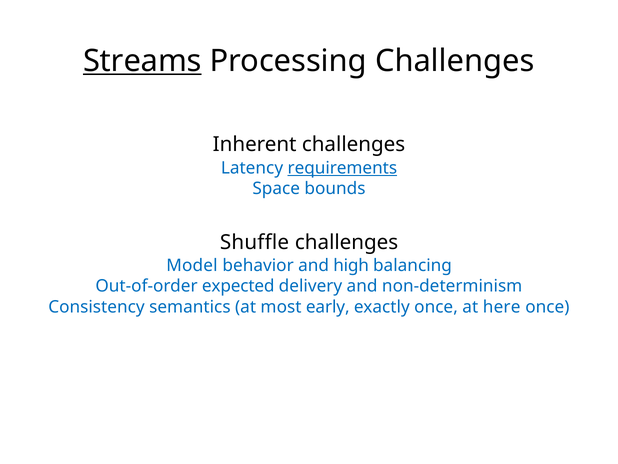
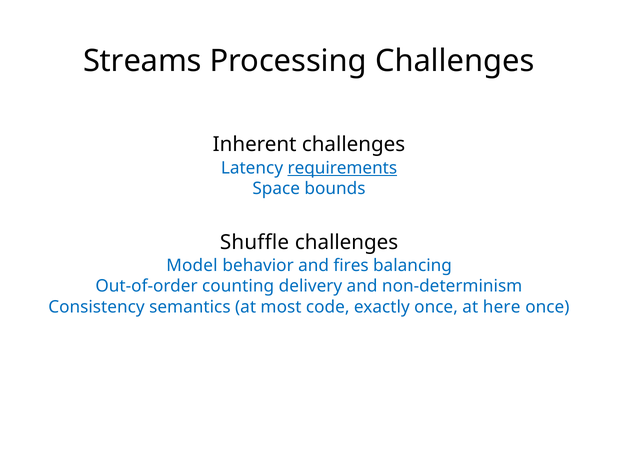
Streams underline: present -> none
high: high -> fires
expected: expected -> counting
early: early -> code
